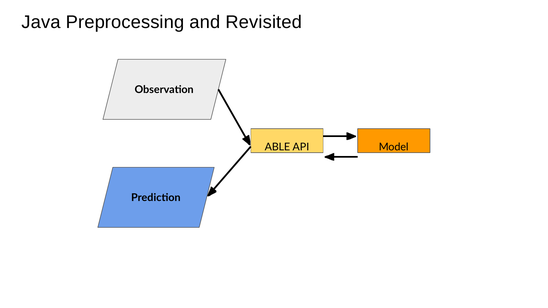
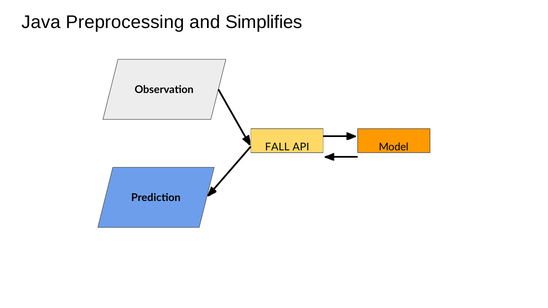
Revisited: Revisited -> Simpliﬁes
ABLE: ABLE -> FALL
